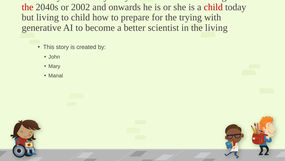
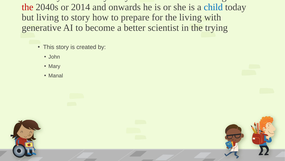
2002: 2002 -> 2014
child at (213, 7) colour: red -> blue
to child: child -> story
the trying: trying -> living
the living: living -> trying
